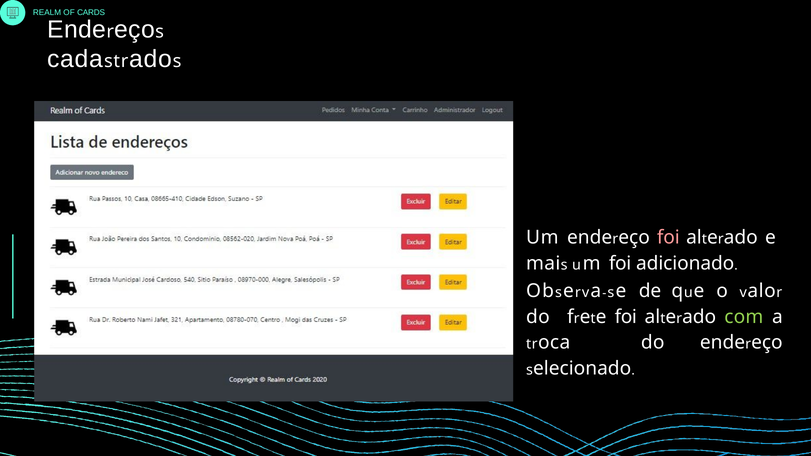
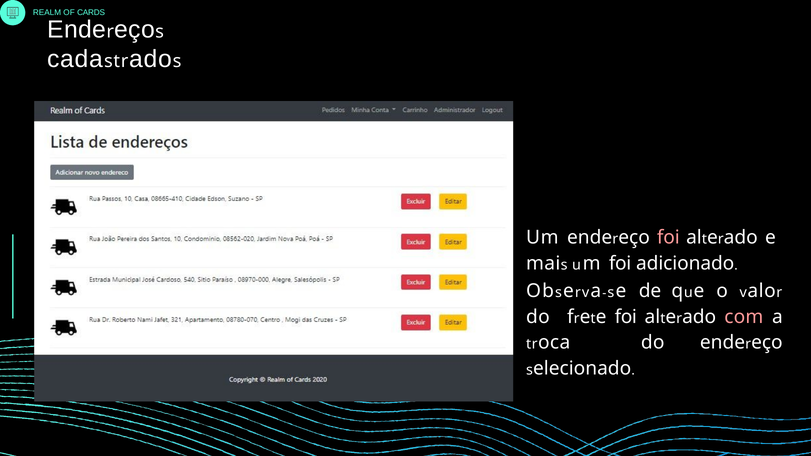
com colour: light green -> pink
